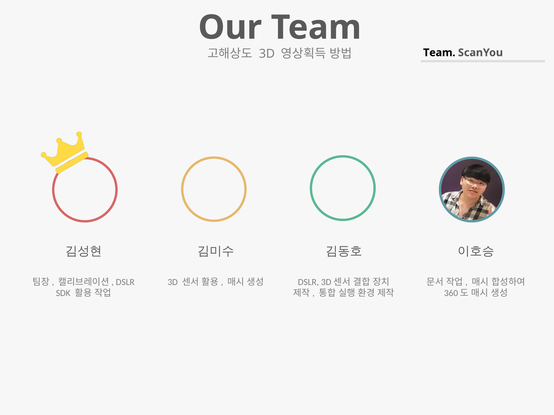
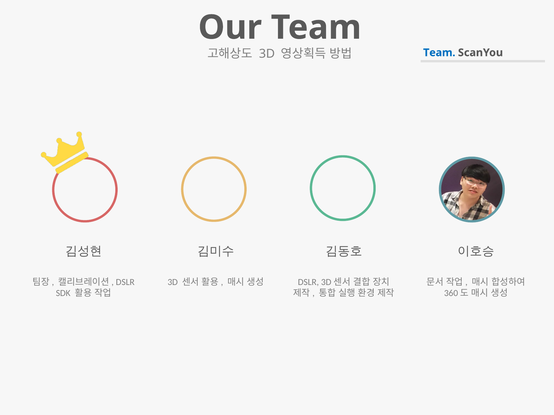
Team at (439, 53) colour: black -> blue
